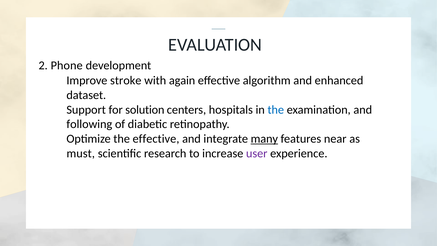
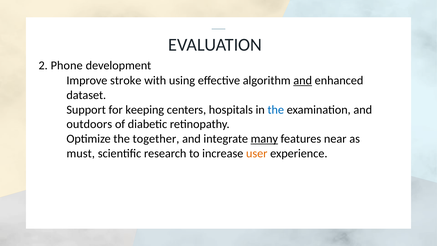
again: again -> using
and at (303, 80) underline: none -> present
solution: solution -> keeping
following: following -> outdoors
the effective: effective -> together
user colour: purple -> orange
